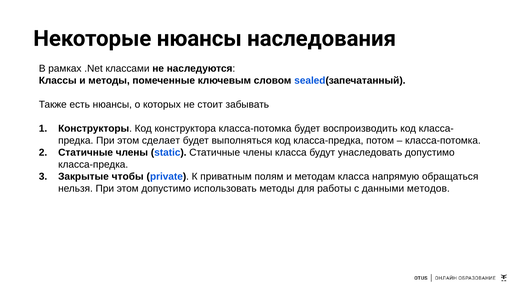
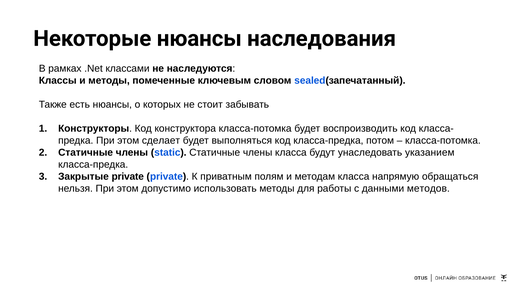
унаследовать допустимо: допустимо -> указанием
Закрытые чтобы: чтобы -> private
